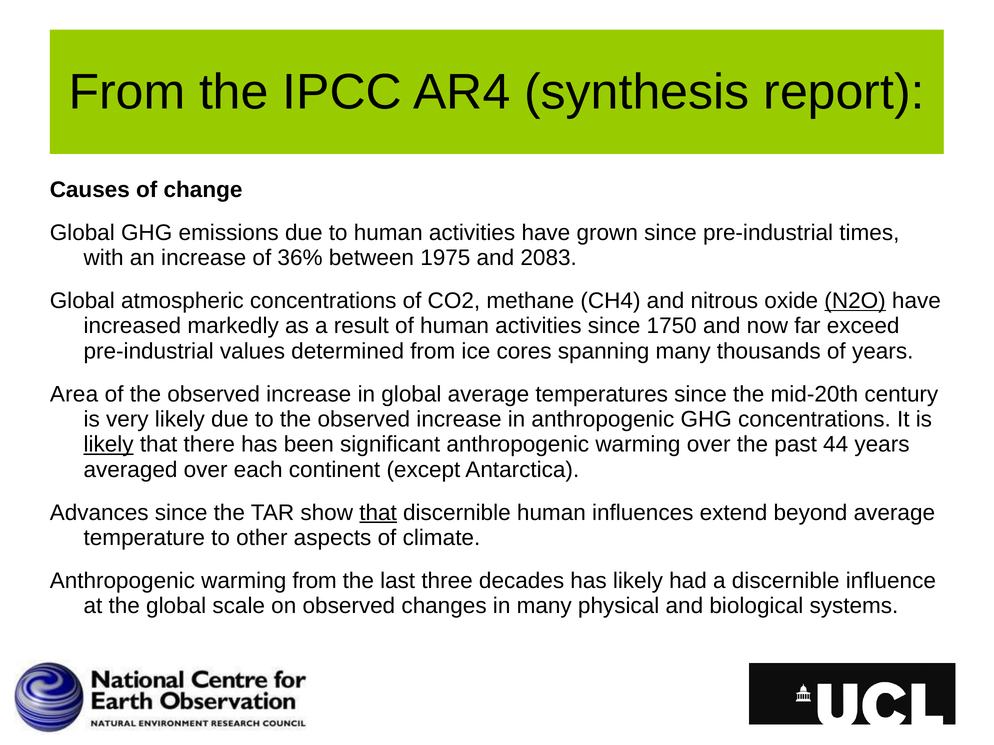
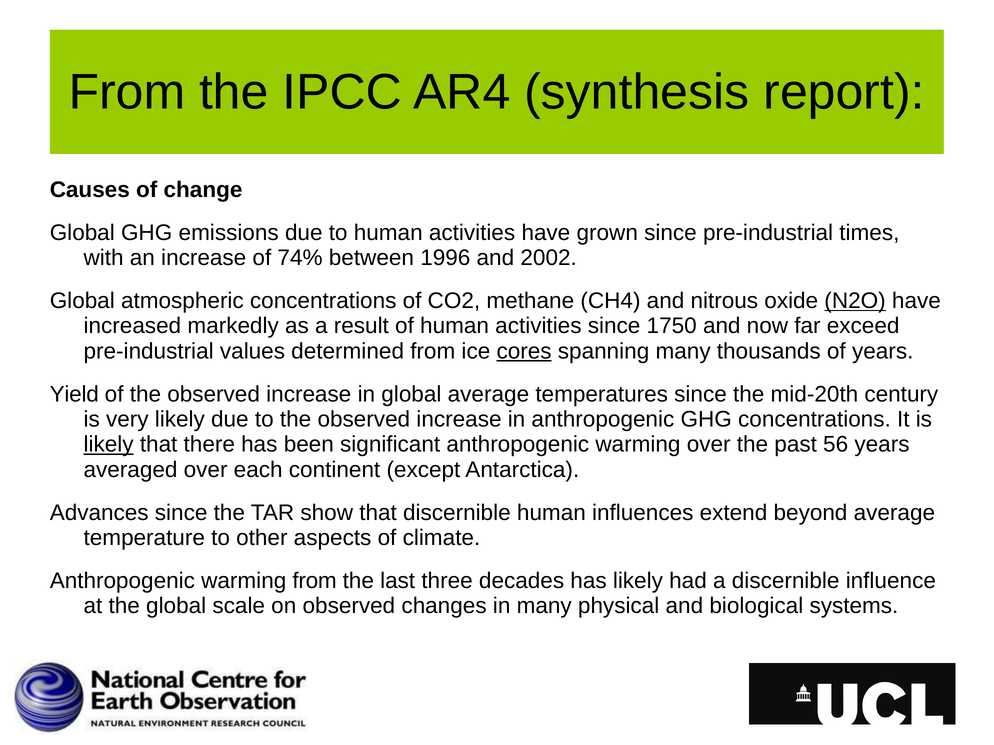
36%: 36% -> 74%
1975: 1975 -> 1996
2083: 2083 -> 2002
cores underline: none -> present
Area: Area -> Yield
44: 44 -> 56
that at (378, 513) underline: present -> none
